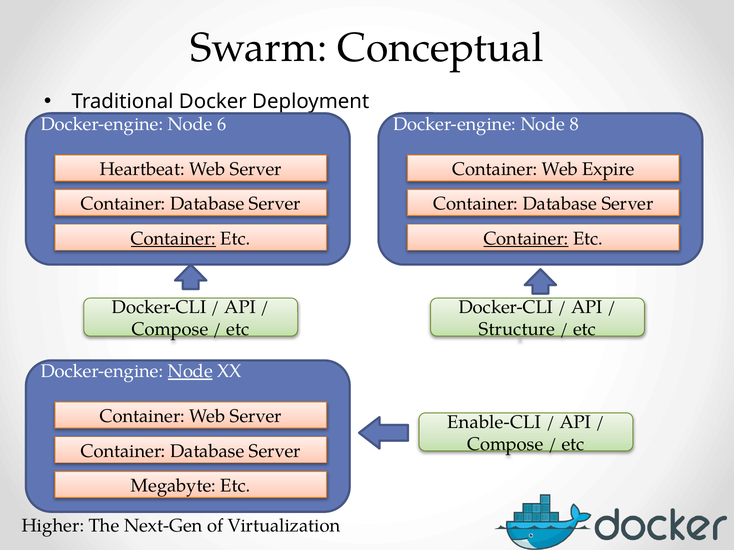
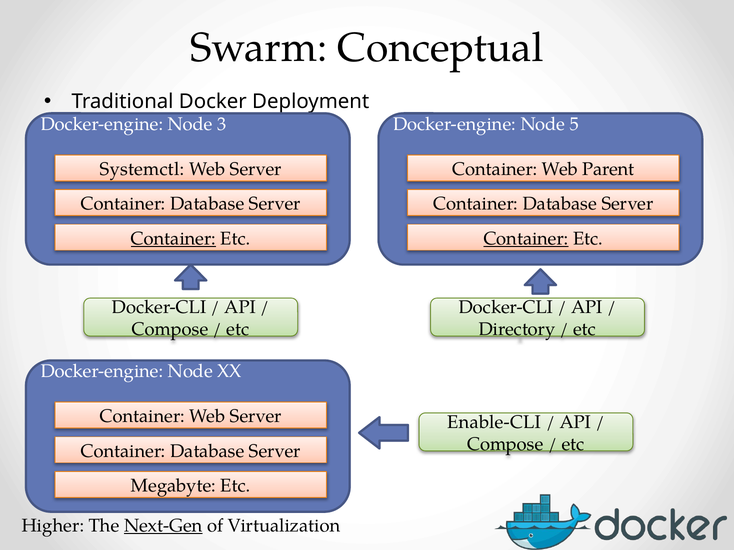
6: 6 -> 3
8: 8 -> 5
Heartbeat: Heartbeat -> Systemctl
Expire: Expire -> Parent
Structure: Structure -> Directory
Node at (190, 372) underline: present -> none
Next-Gen underline: none -> present
